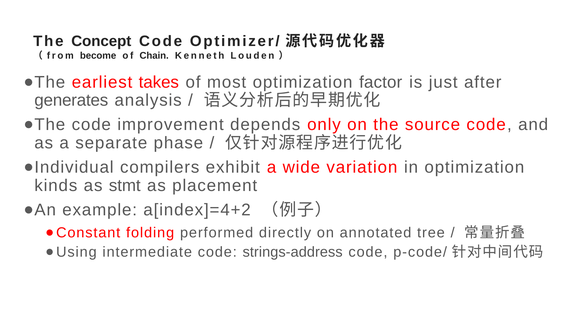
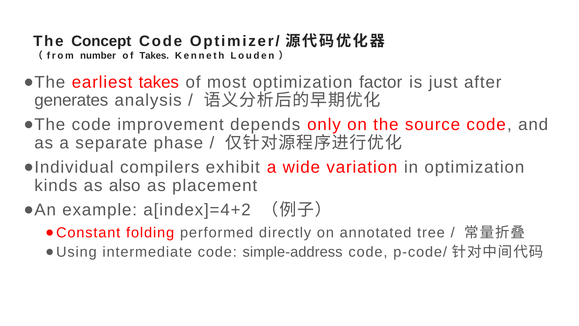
become: become -> number
of Chain: Chain -> Takes
stmt: stmt -> also
strings-address: strings-address -> simple-address
